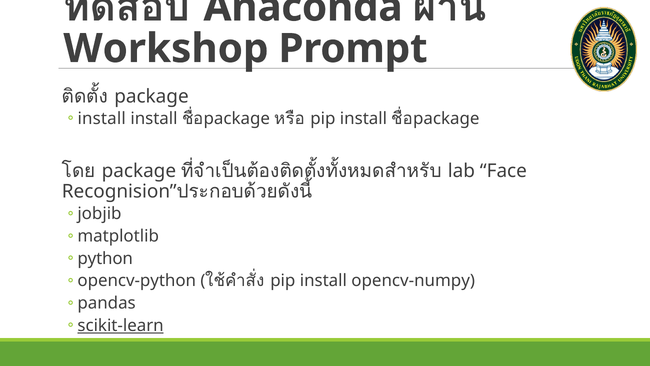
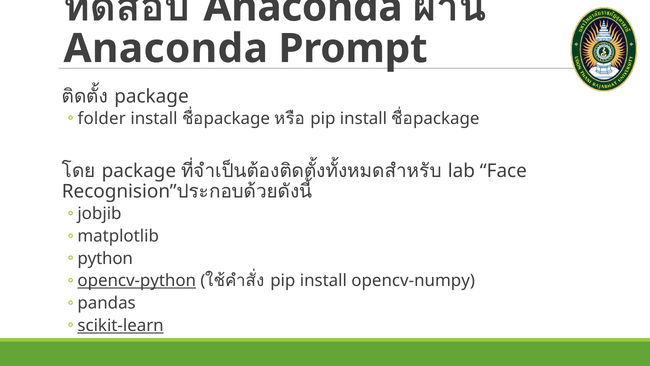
Workshop at (166, 49): Workshop -> Anaconda
install at (102, 118): install -> folder
opencv-python underline: none -> present
